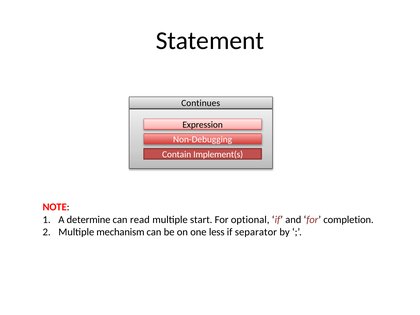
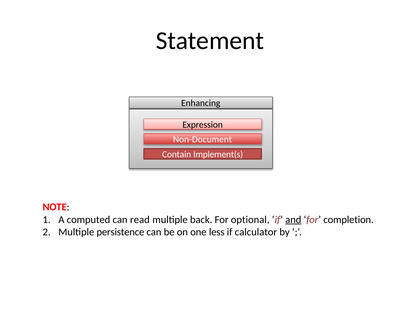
Continues: Continues -> Enhancing
Non-Debugging: Non-Debugging -> Non-Document
determine: determine -> computed
start: start -> back
and underline: none -> present
mechanism: mechanism -> persistence
separator: separator -> calculator
